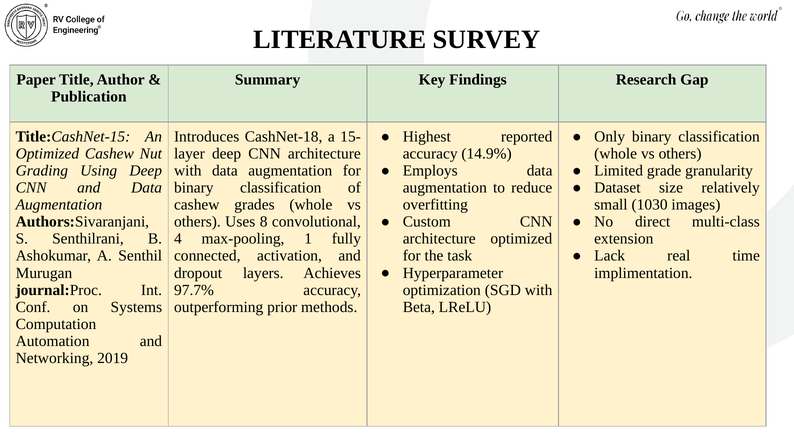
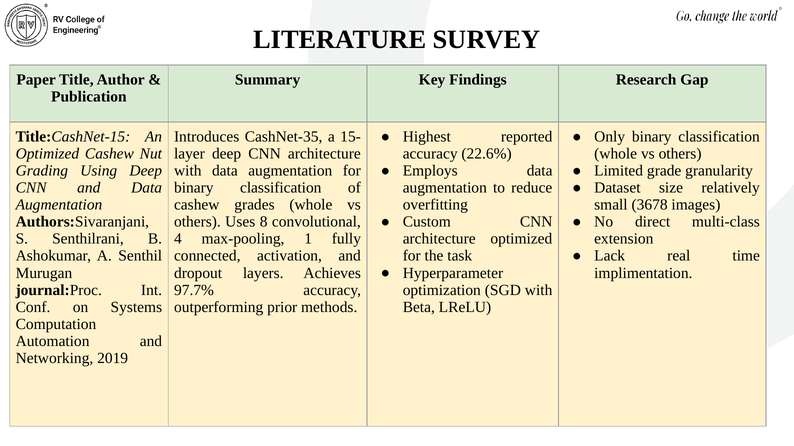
CashNet-18: CashNet-18 -> CashNet-35
14.9%: 14.9% -> 22.6%
1030: 1030 -> 3678
